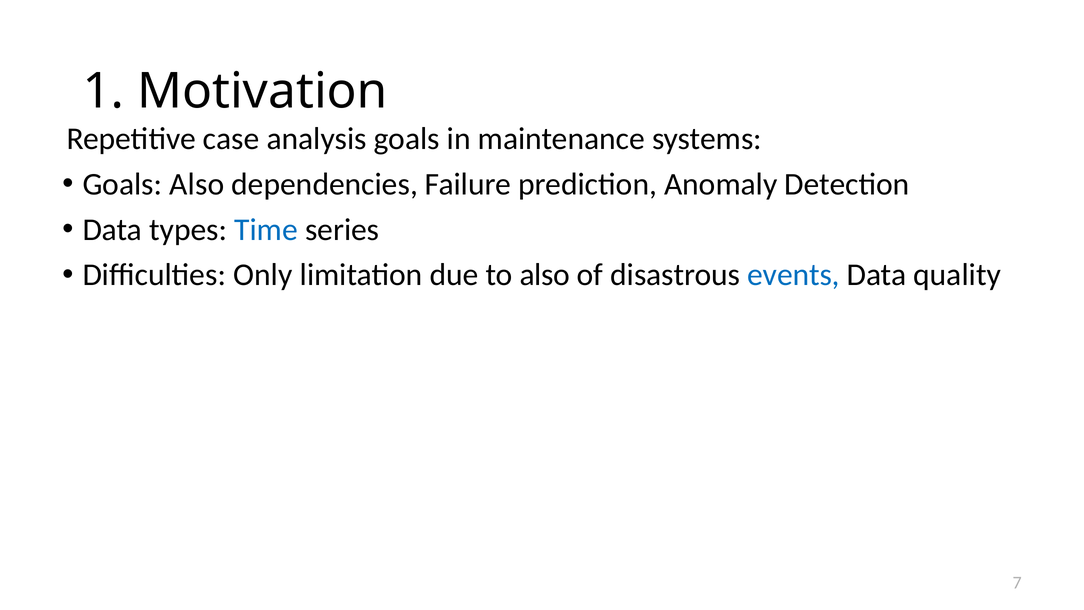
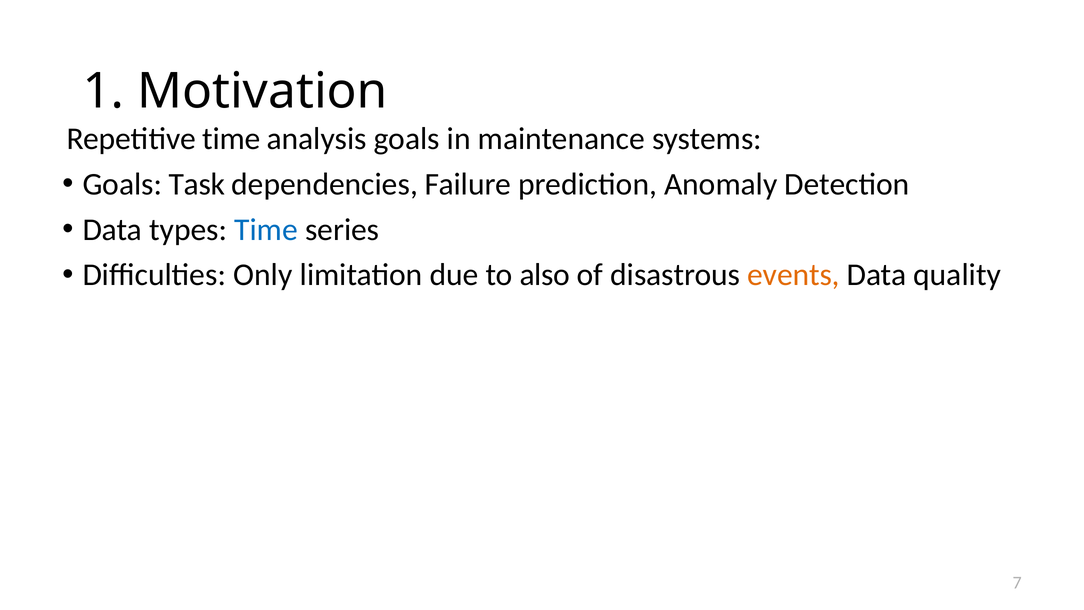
Repetitive case: case -> time
Goals Also: Also -> Task
events colour: blue -> orange
